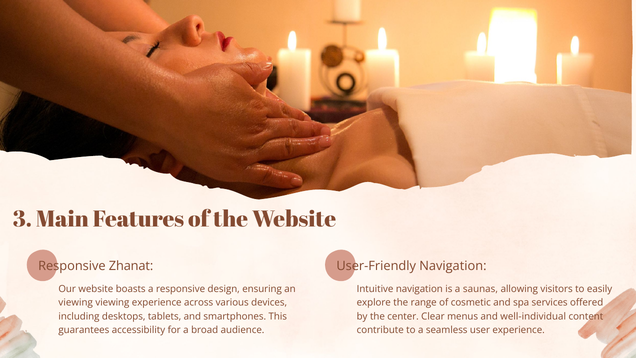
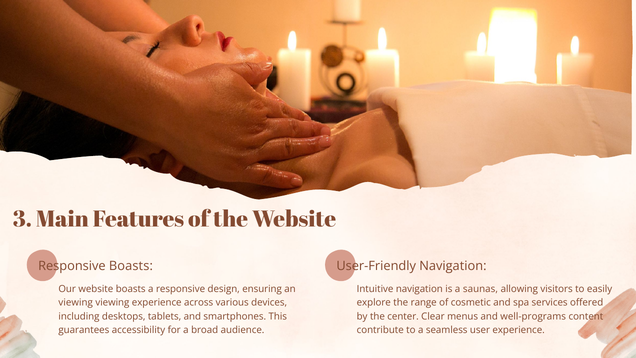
Responsive Zhanat: Zhanat -> Boasts
well-individual: well-individual -> well-programs
